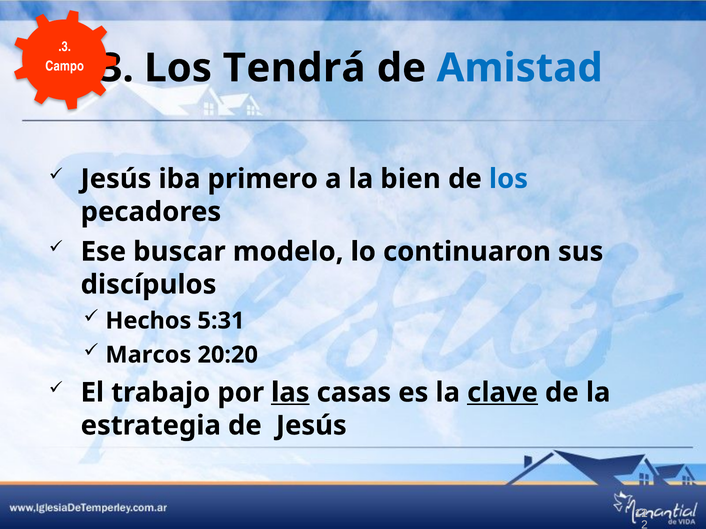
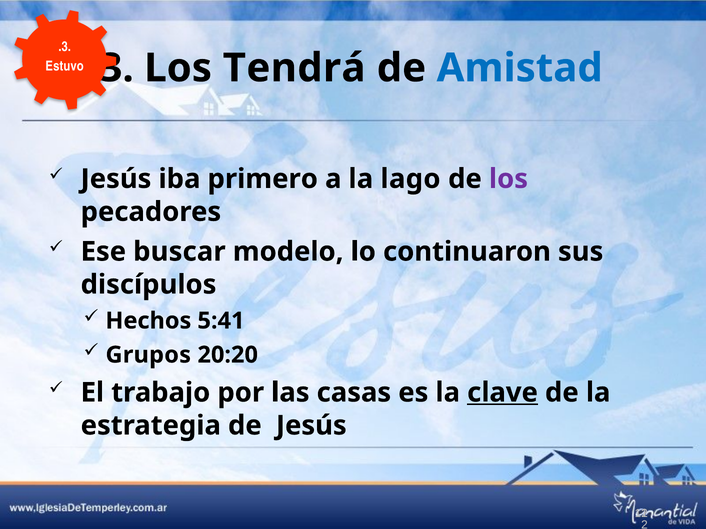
Campo: Campo -> Estuvo
bien: bien -> lago
los at (508, 179) colour: blue -> purple
5:31: 5:31 -> 5:41
Marcos: Marcos -> Grupos
las underline: present -> none
